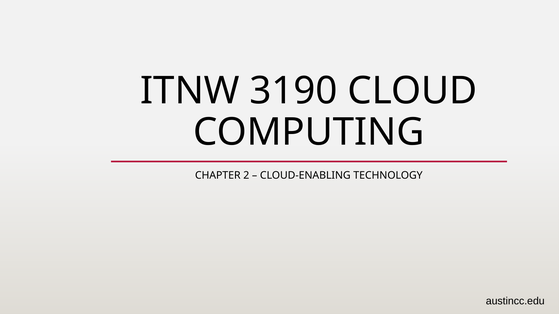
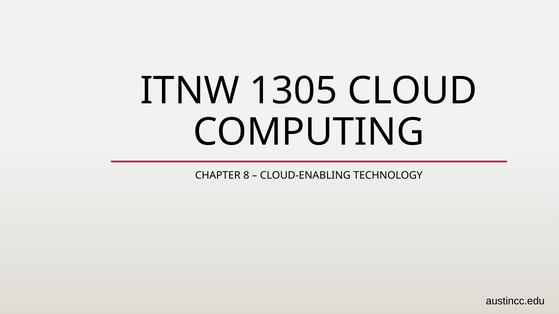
3190: 3190 -> 1305
2: 2 -> 8
